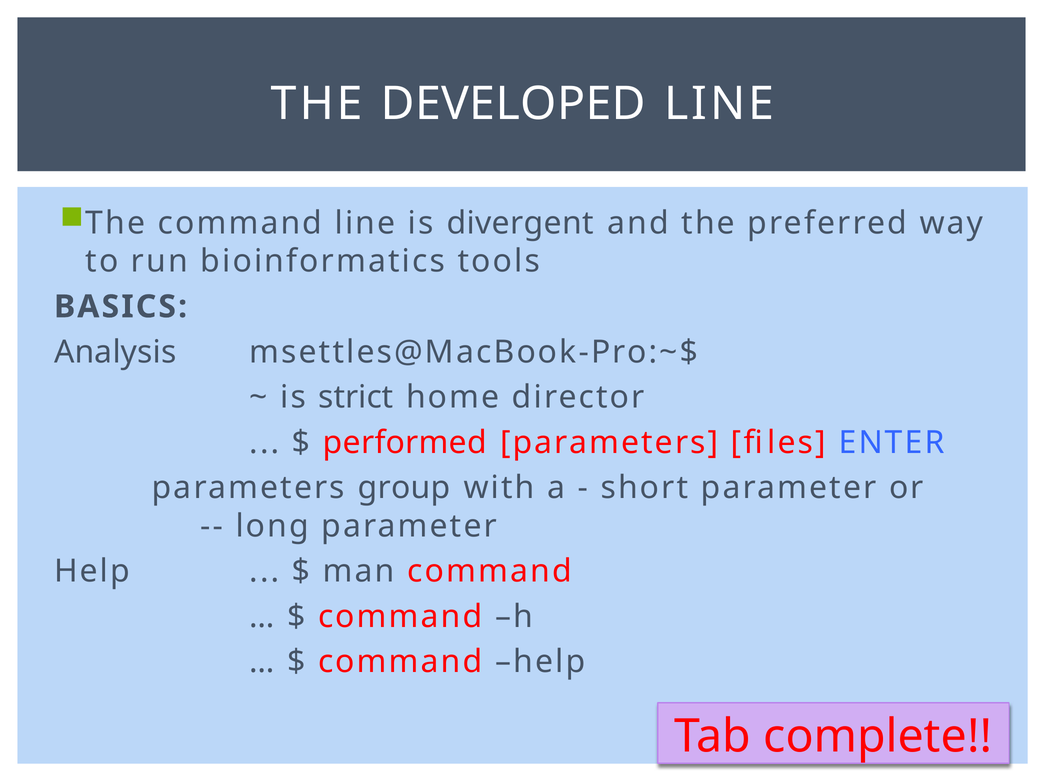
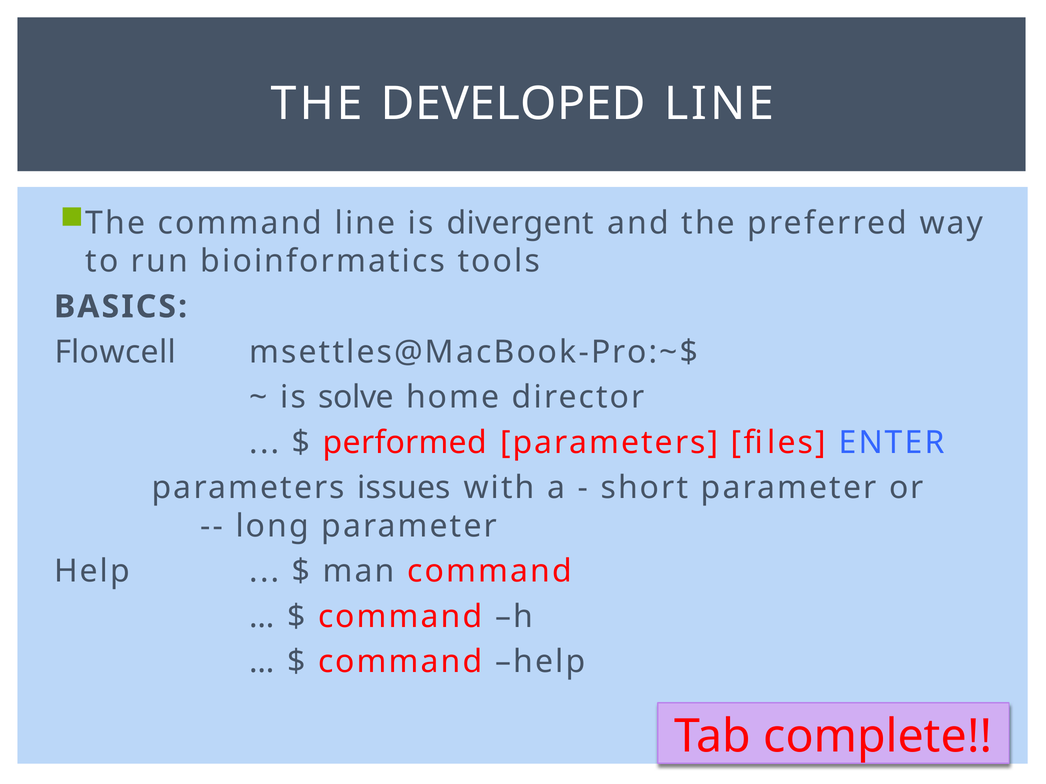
Analysis: Analysis -> Flowcell
strict: strict -> solve
group: group -> issues
